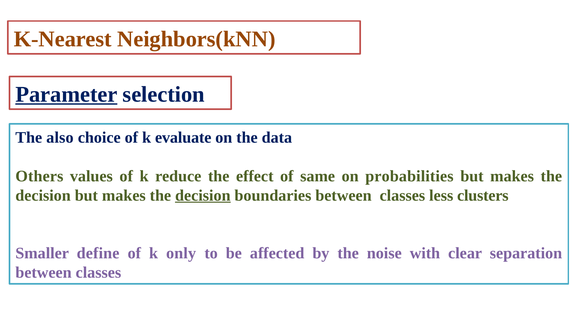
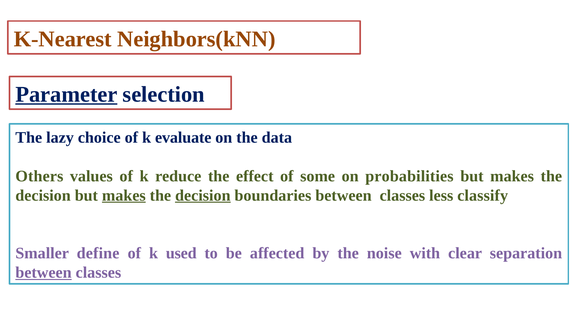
also: also -> lazy
same: same -> some
makes at (124, 195) underline: none -> present
clusters: clusters -> classify
only: only -> used
between at (44, 273) underline: none -> present
